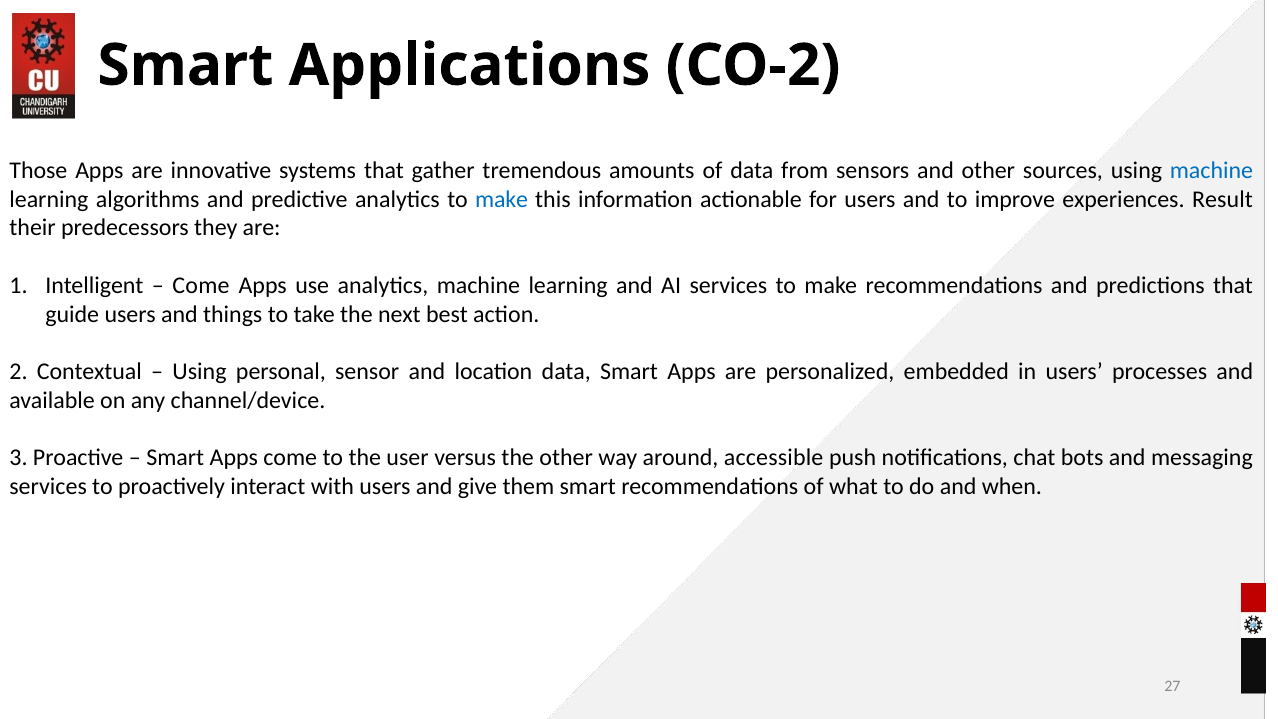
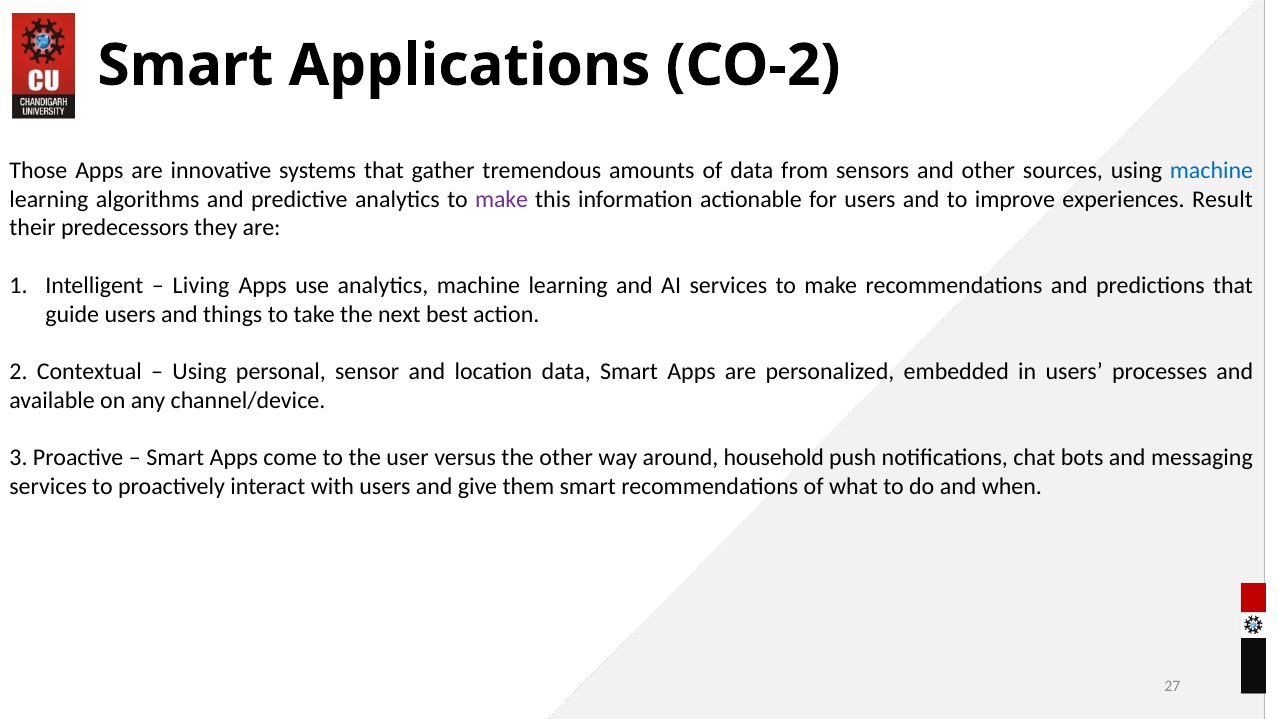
make at (502, 199) colour: blue -> purple
Come at (201, 285): Come -> Living
accessible: accessible -> household
